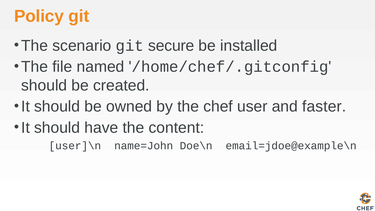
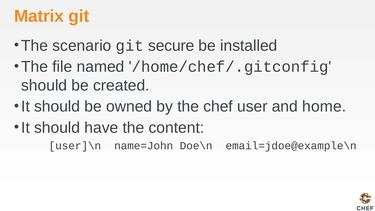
Policy: Policy -> Matrix
faster: faster -> home
